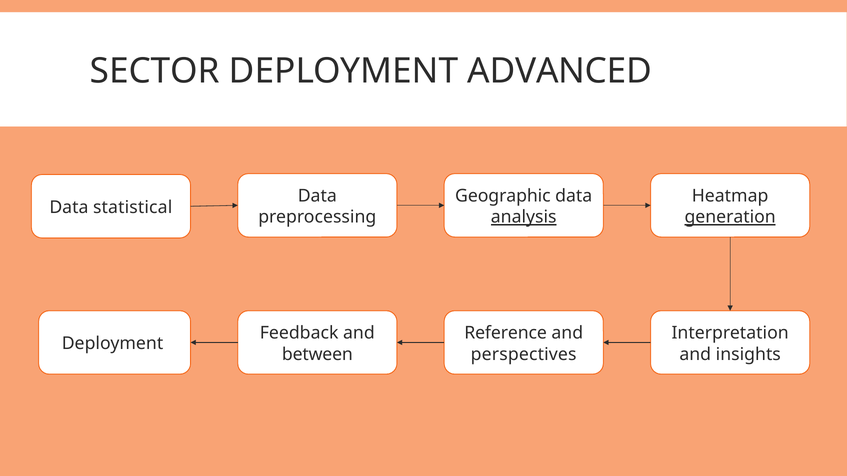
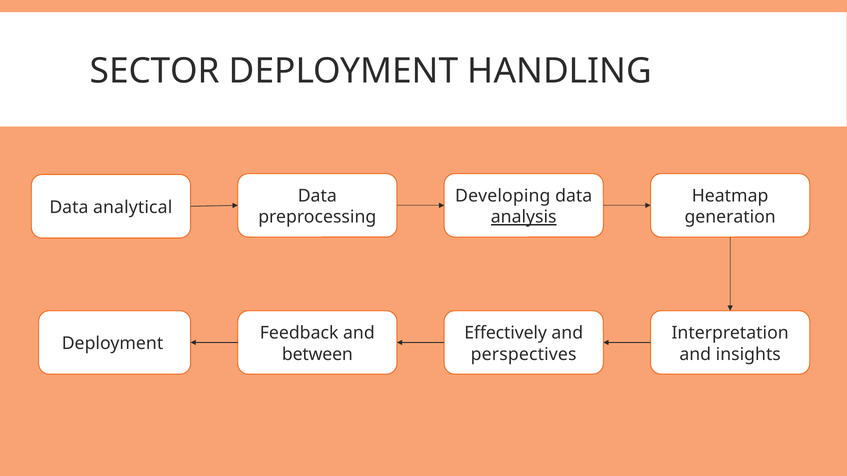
ADVANCED: ADVANCED -> HANDLING
Geographic: Geographic -> Developing
statistical: statistical -> analytical
generation underline: present -> none
Reference: Reference -> Effectively
